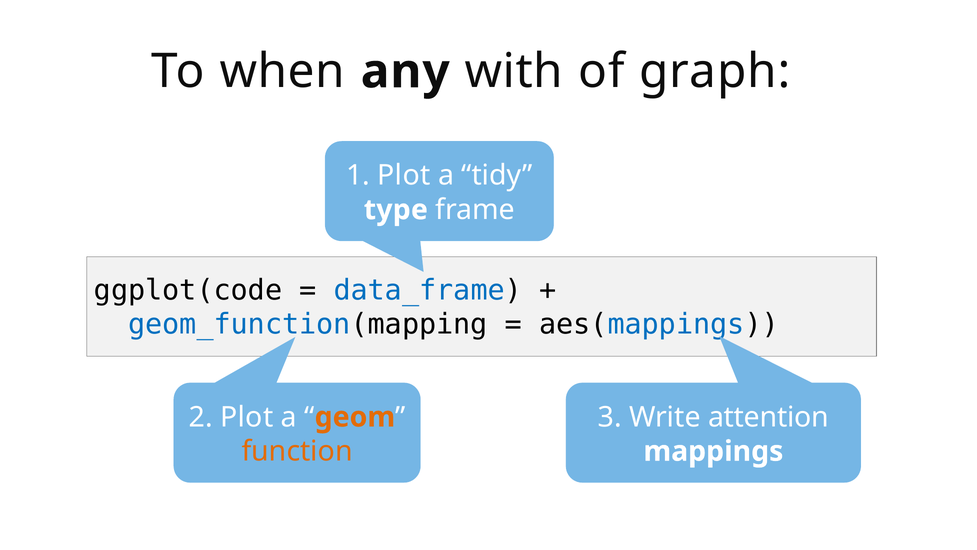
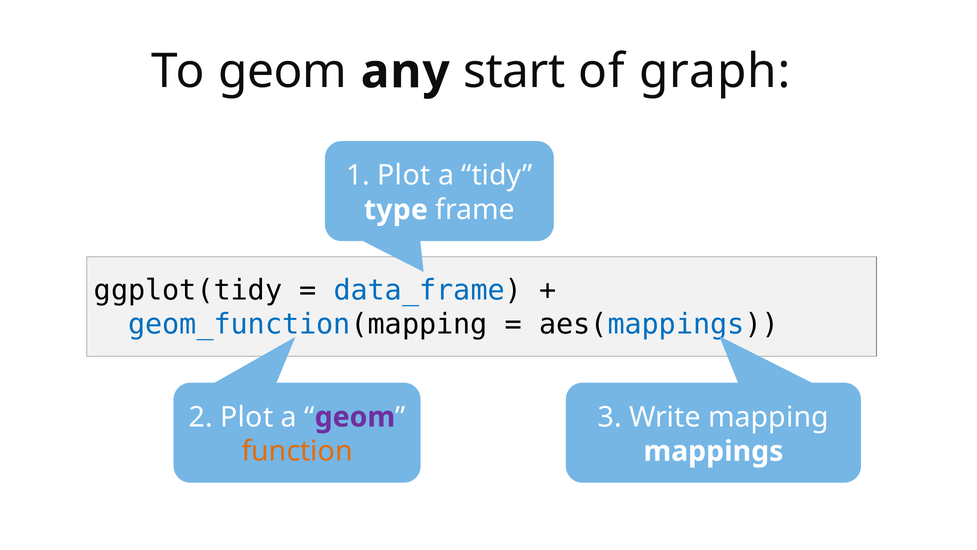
To when: when -> geom
with: with -> start
ggplot(code: ggplot(code -> ggplot(tidy
geom at (355, 417) colour: orange -> purple
attention: attention -> mapping
